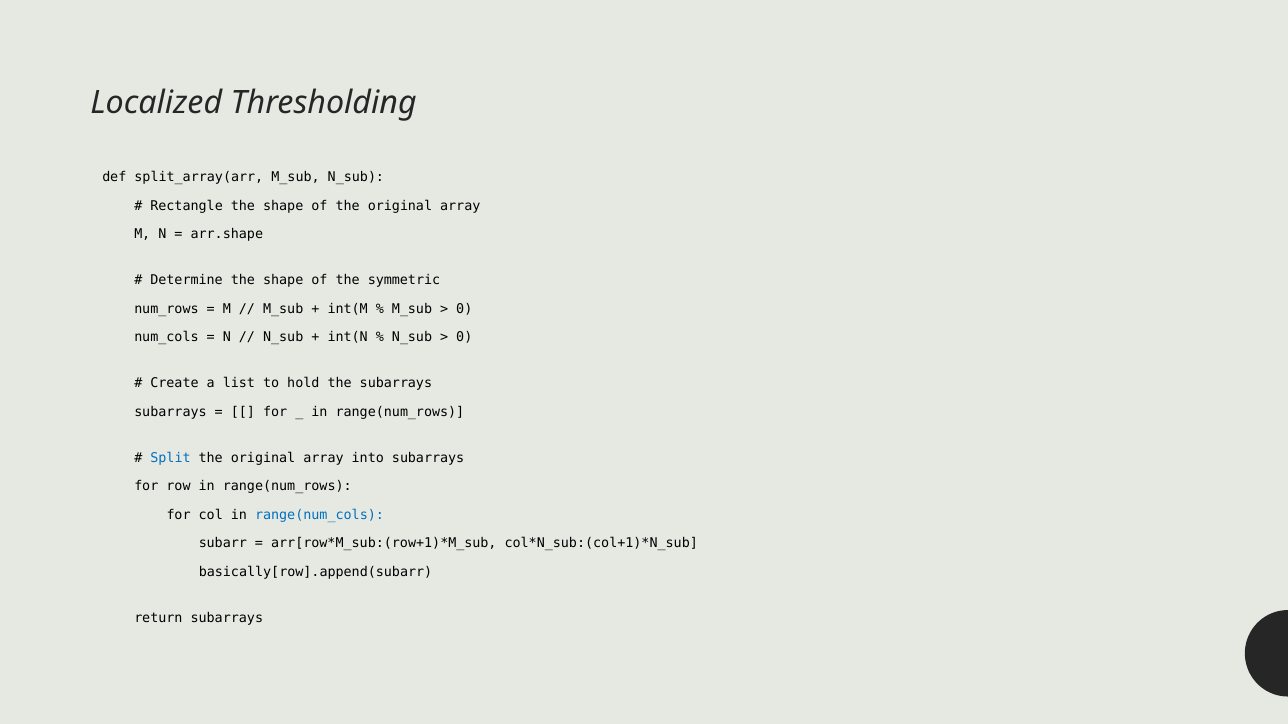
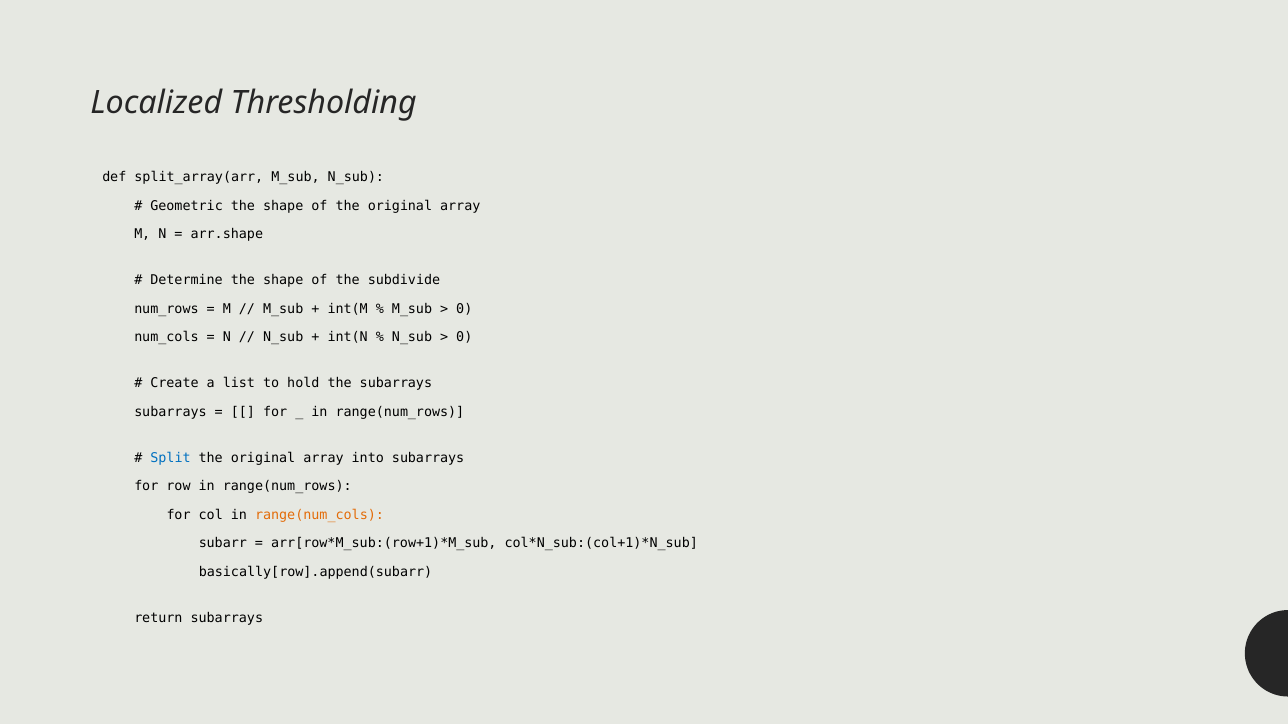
Rectangle: Rectangle -> Geometric
symmetric: symmetric -> subdivide
range(num_cols colour: blue -> orange
